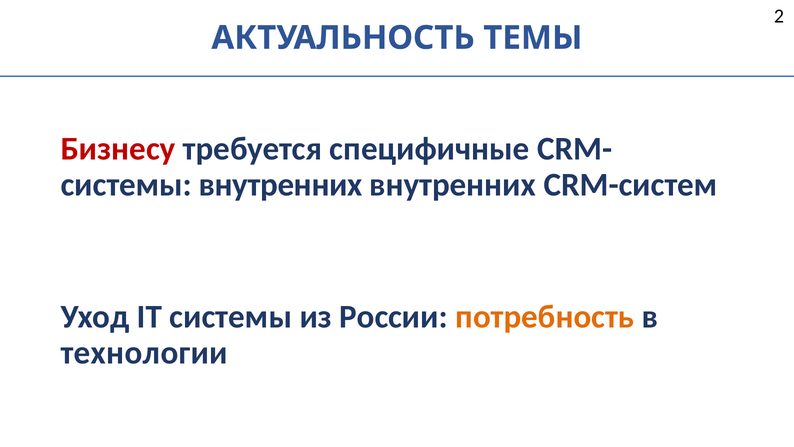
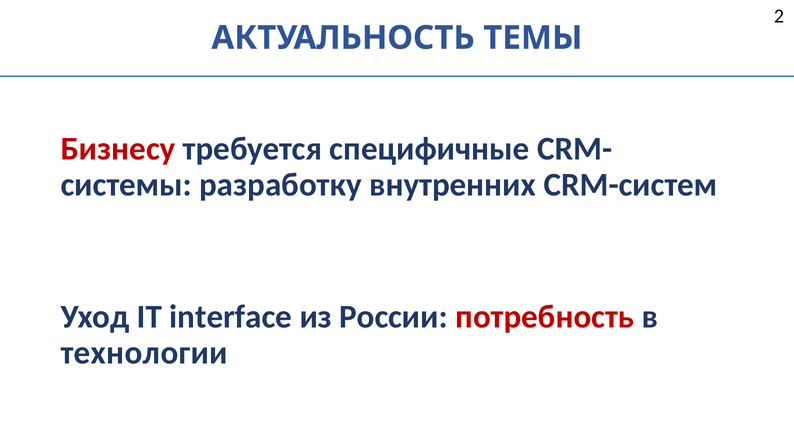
внутренних at (281, 185): внутренних -> разработку
IT системы: системы -> interface
потребность colour: orange -> red
